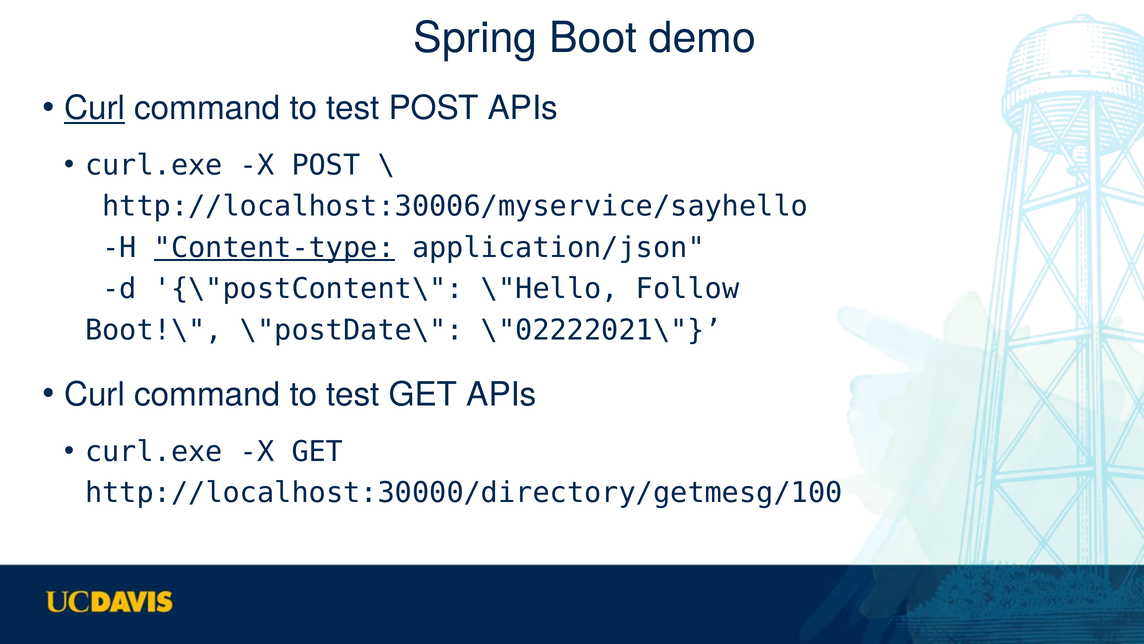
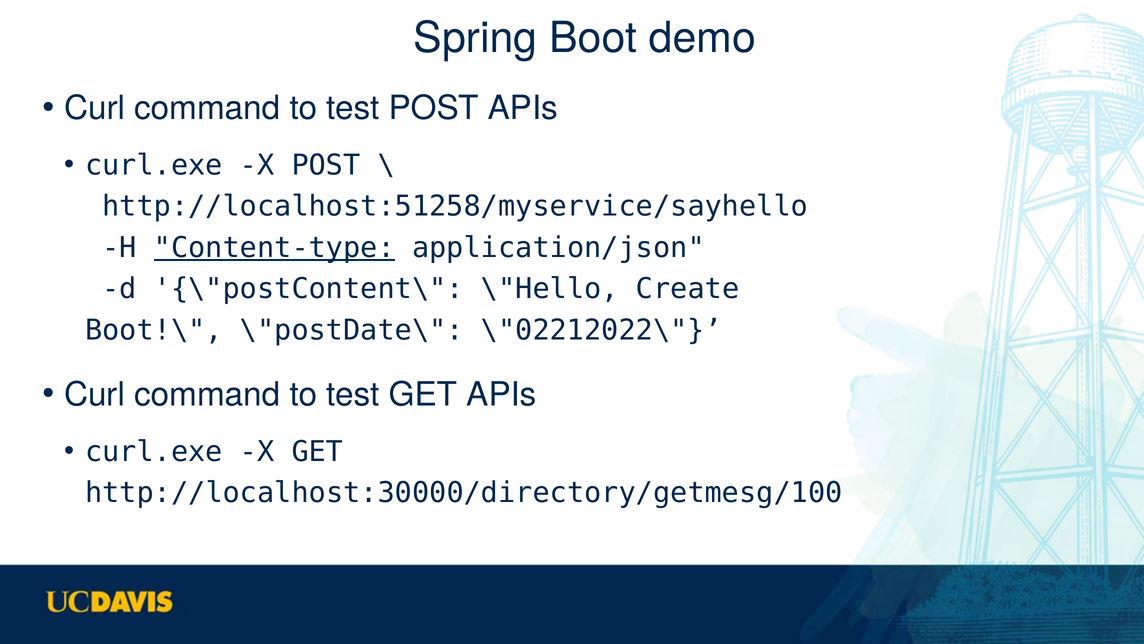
Curl at (95, 108) underline: present -> none
http://localhost:30006/myservice/sayhello: http://localhost:30006/myservice/sayhello -> http://localhost:51258/myservice/sayhello
Follow: Follow -> Create
\"02222021\: \"02222021\ -> \"02212022\
